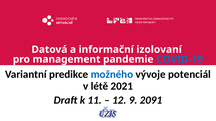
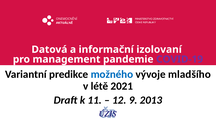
COVID-19 colour: blue -> purple
potenciál: potenciál -> mladšího
2091: 2091 -> 2013
